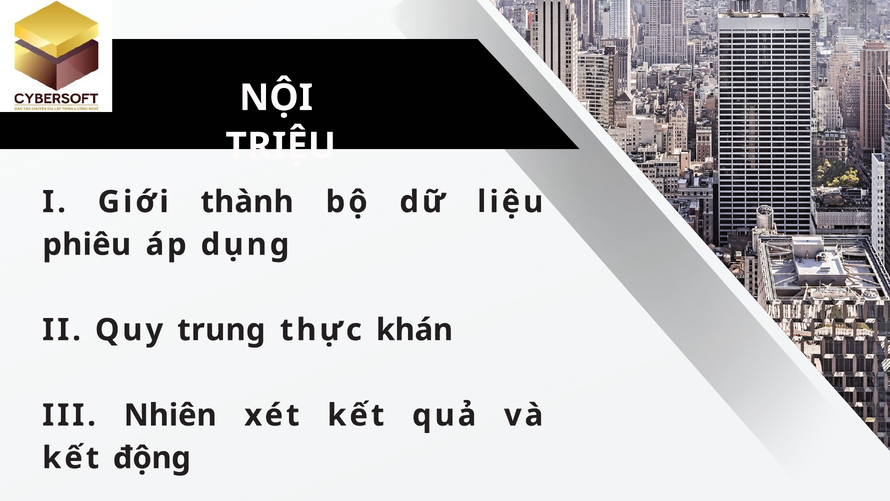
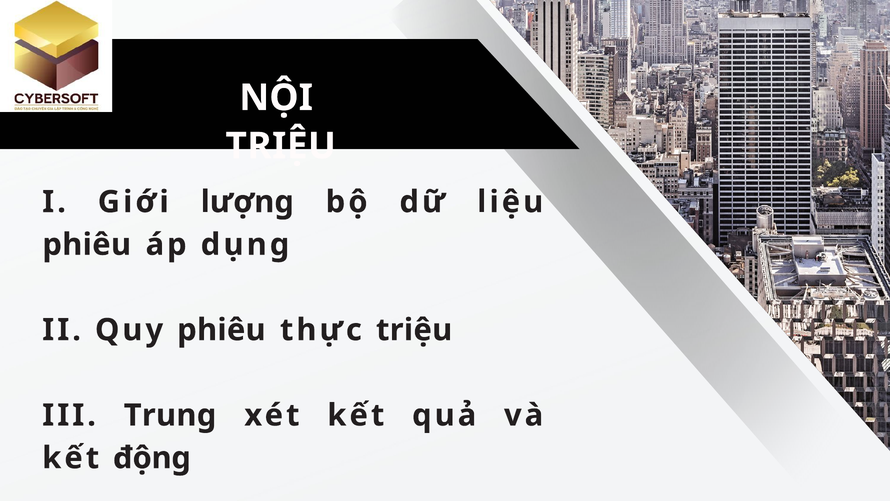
thành: thành -> lượng
Quy trung: trung -> phiêu
thực khán: khán -> triệu
Nhiên: Nhiên -> Trung
